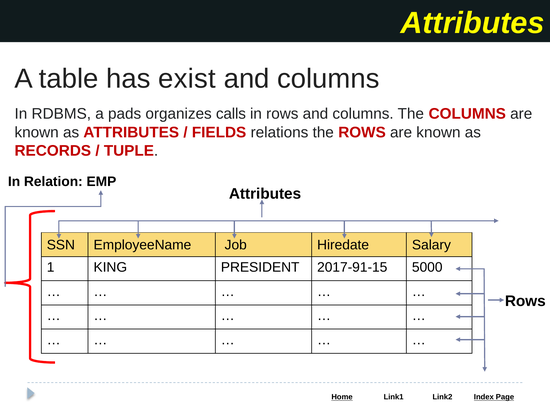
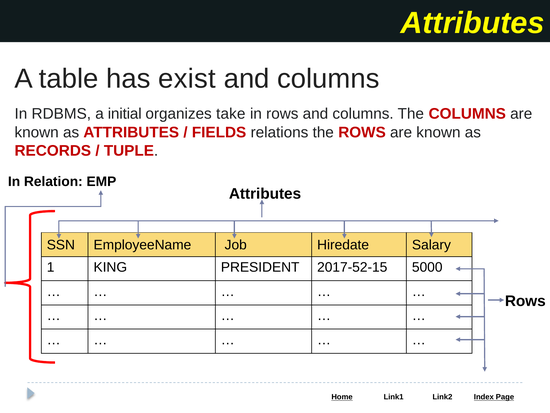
pads: pads -> initial
calls: calls -> take
2017-91-15: 2017-91-15 -> 2017-52-15
